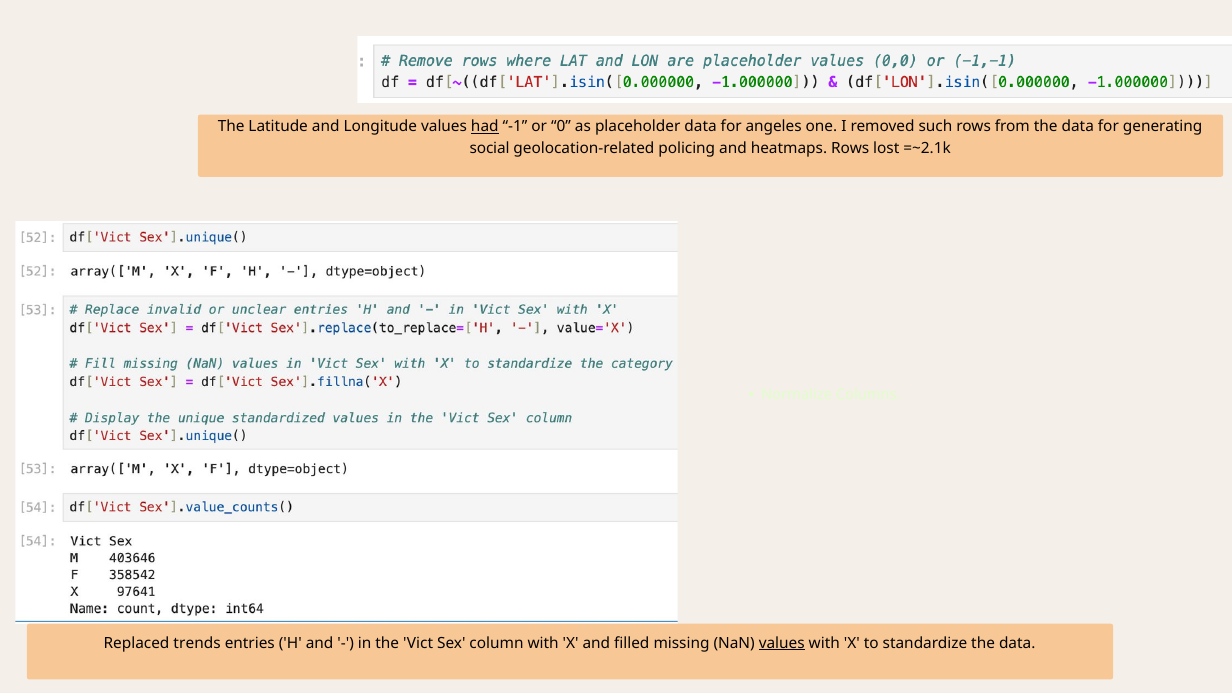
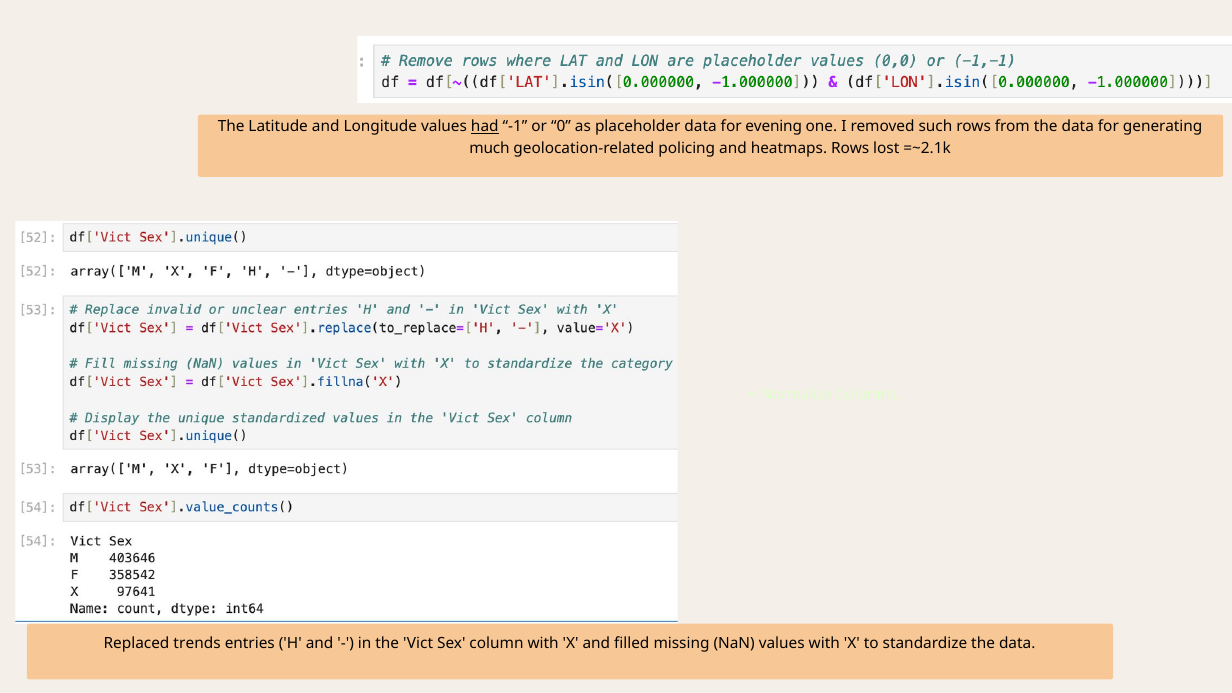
angeles: angeles -> evening
social: social -> much
values at (782, 643) underline: present -> none
